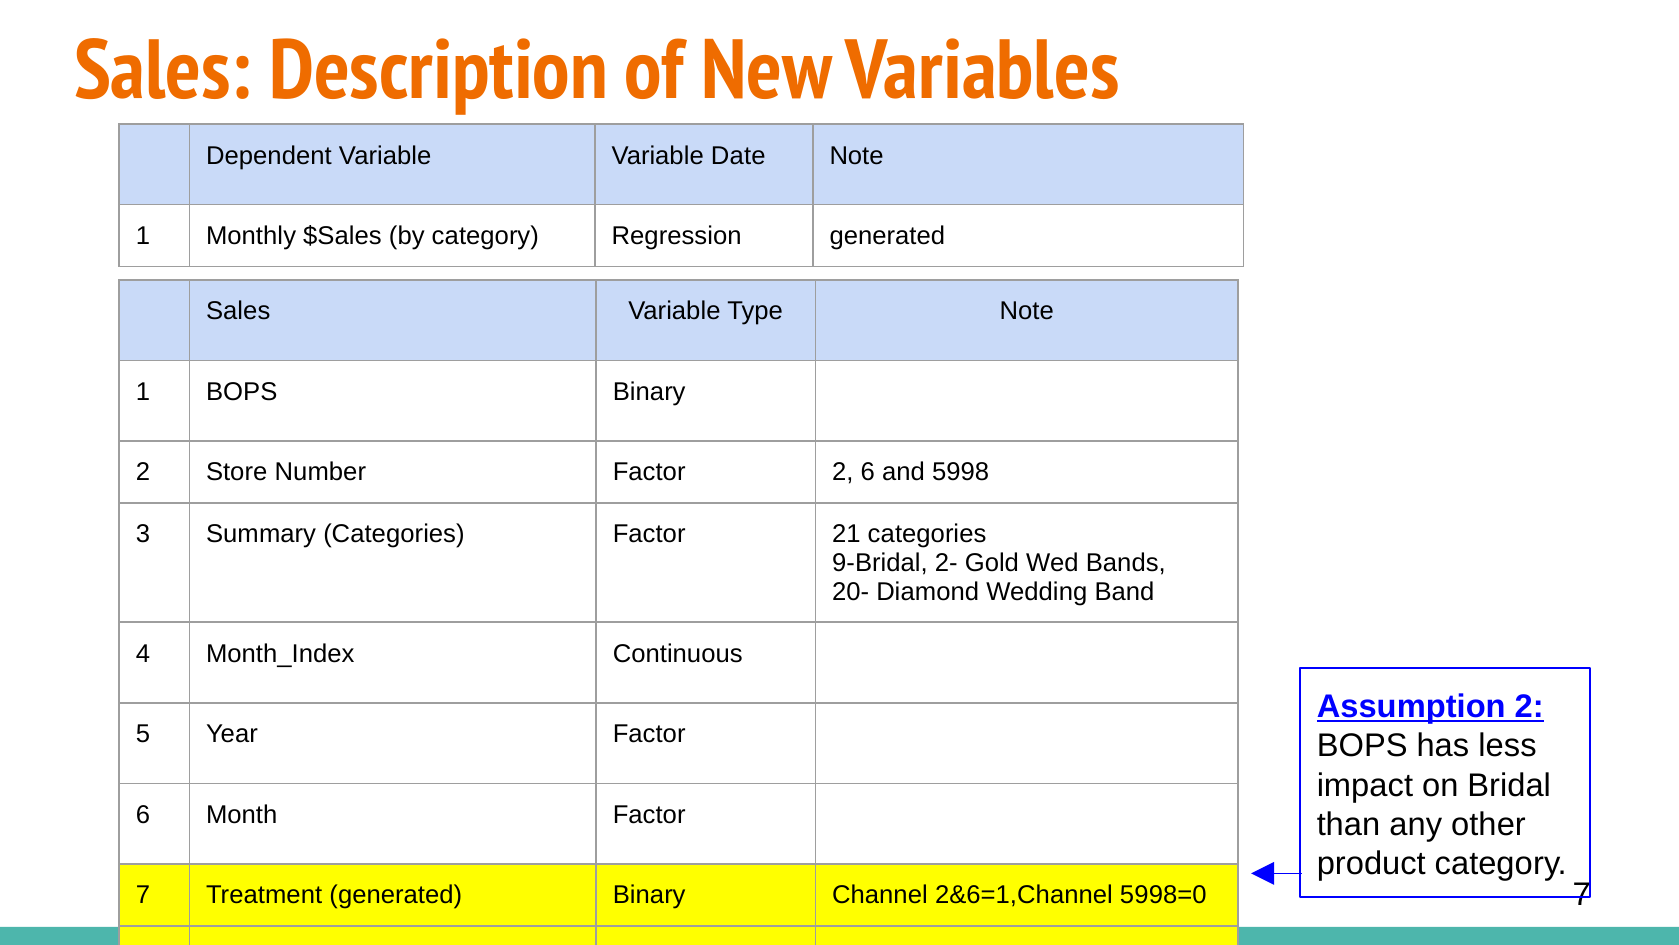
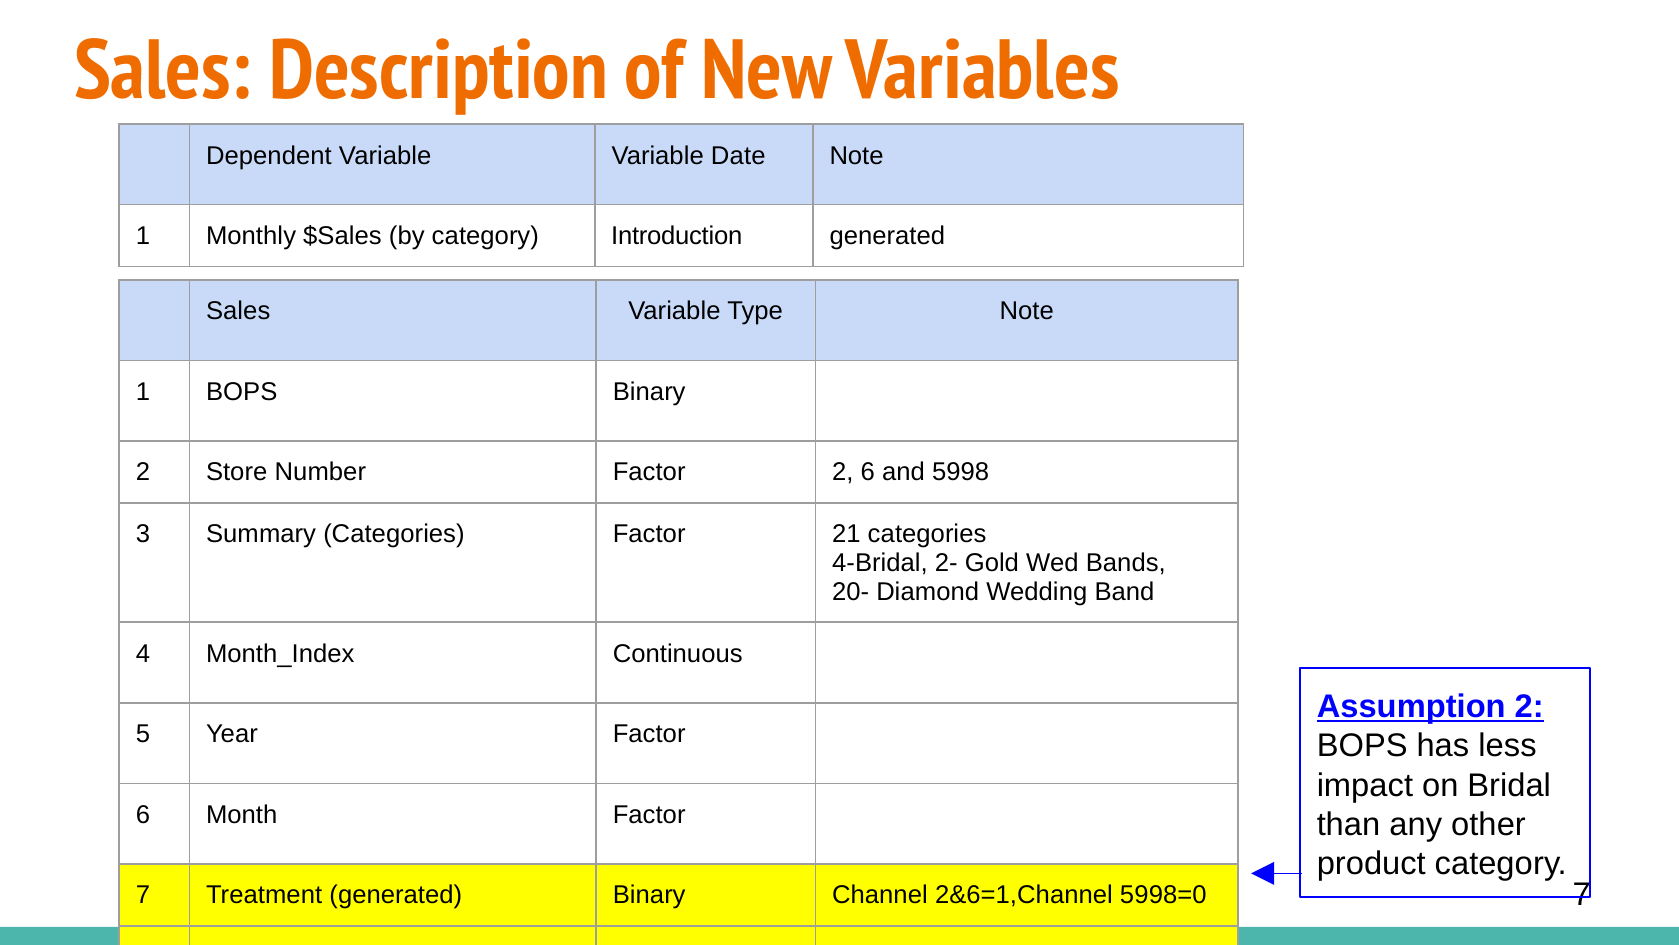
Regression: Regression -> Introduction
9-Bridal: 9-Bridal -> 4-Bridal
